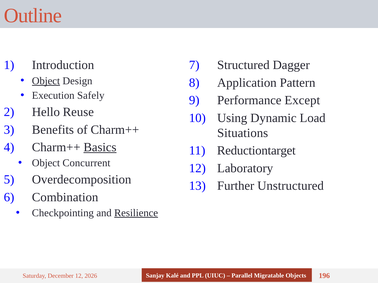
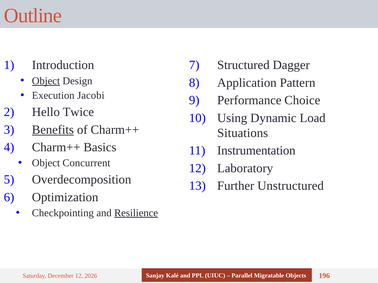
Safely: Safely -> Jacobi
Except: Except -> Choice
Reuse: Reuse -> Twice
Benefits underline: none -> present
Basics underline: present -> none
Reductiontarget: Reductiontarget -> Instrumentation
Combination: Combination -> Optimization
